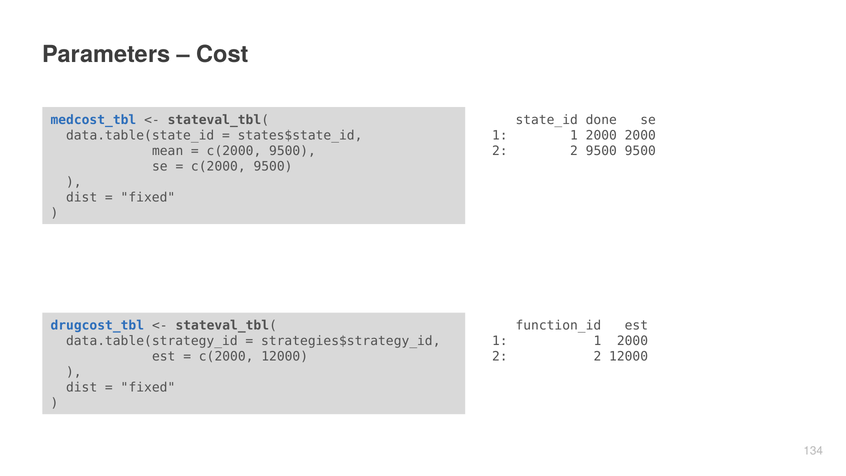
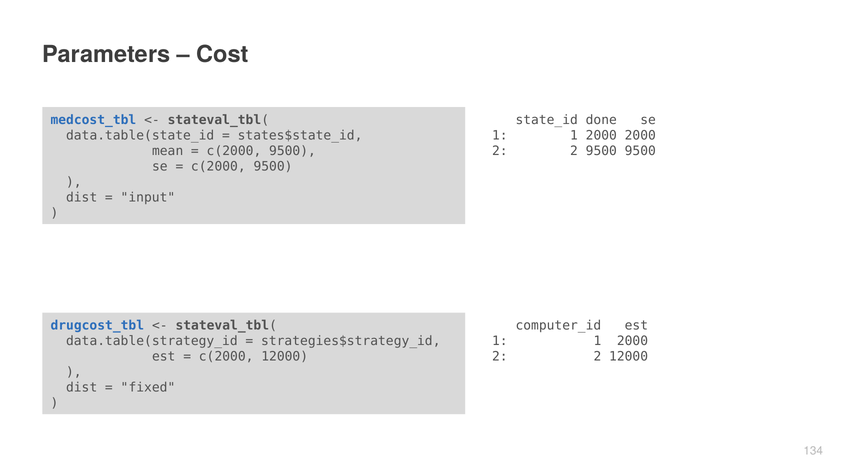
fixed at (148, 197): fixed -> input
function_id: function_id -> computer_id
